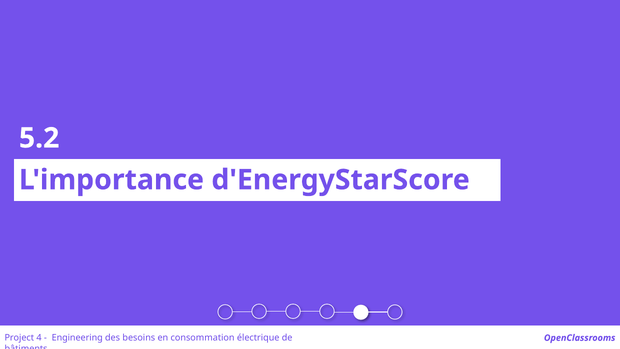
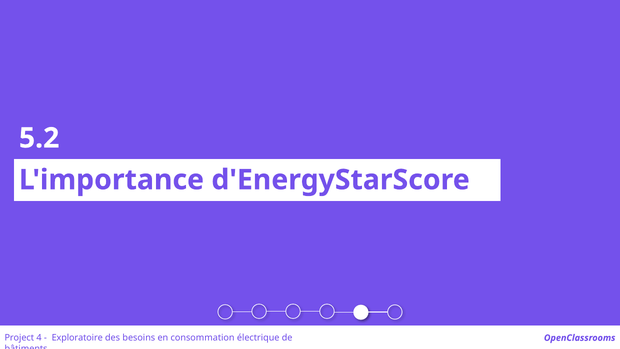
Engineering: Engineering -> Exploratoire
